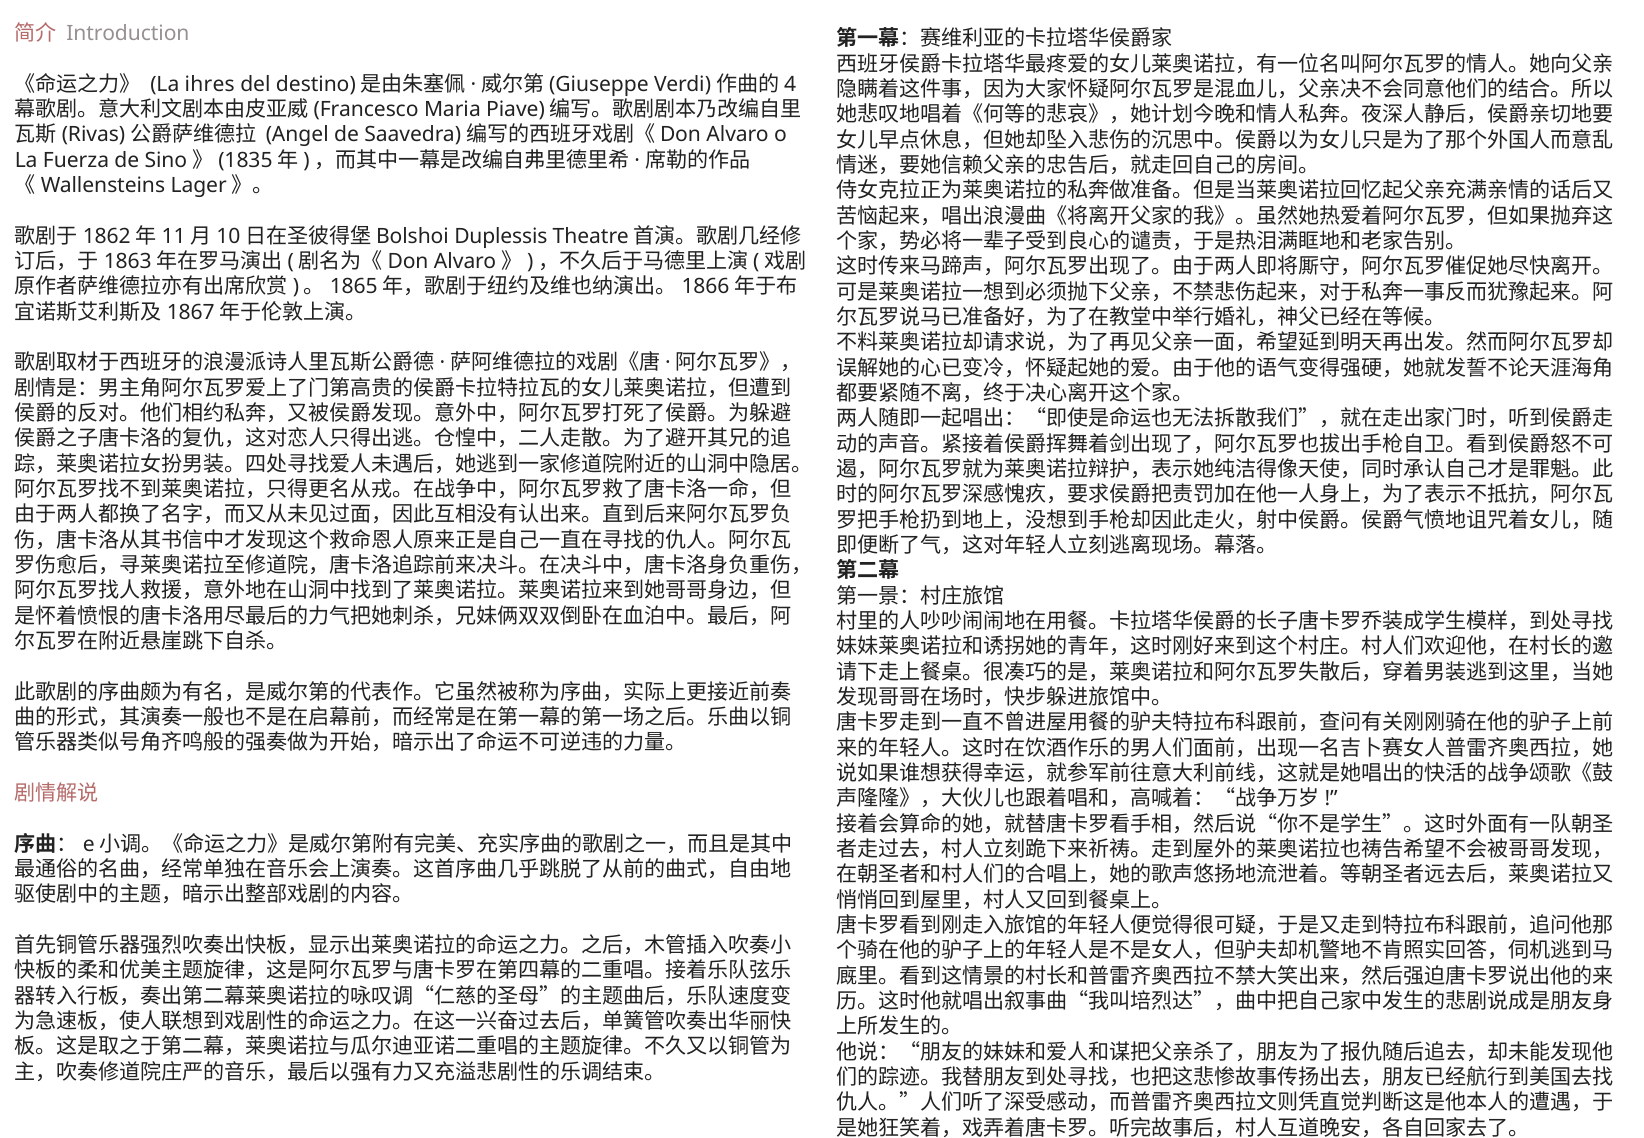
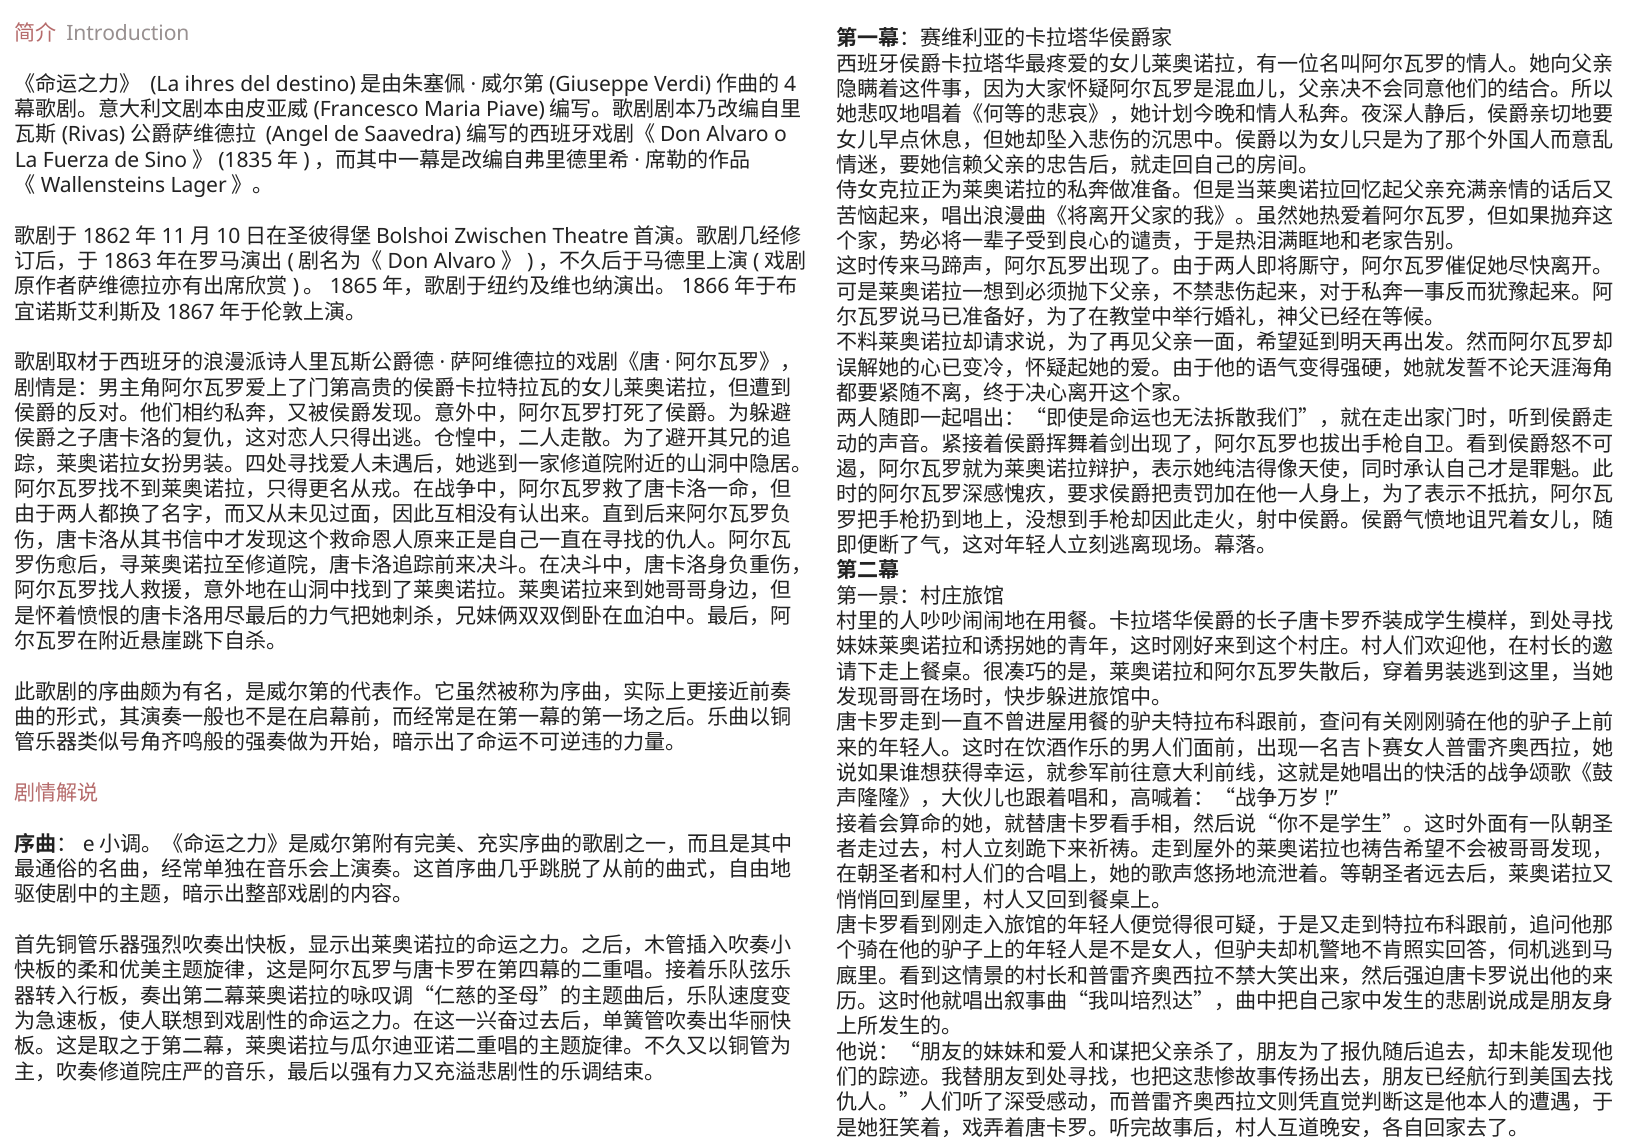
Duplessis: Duplessis -> Zwischen
